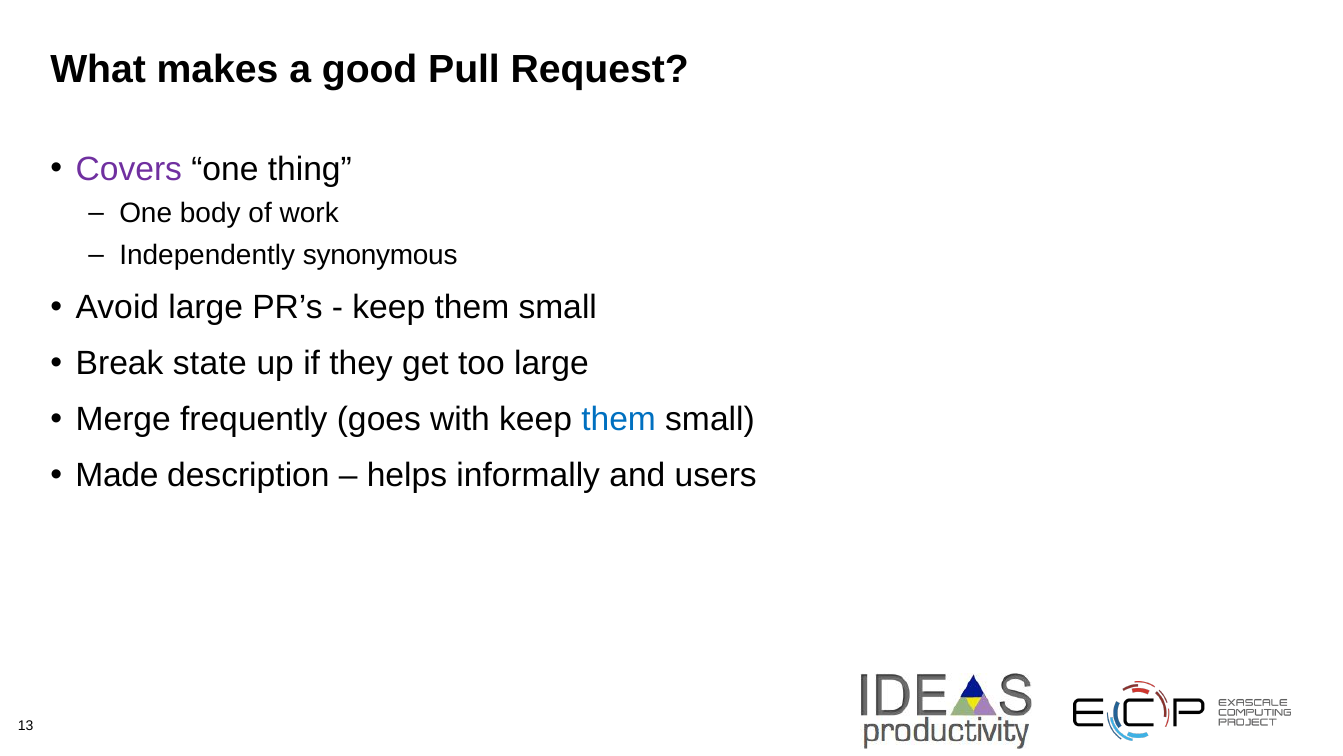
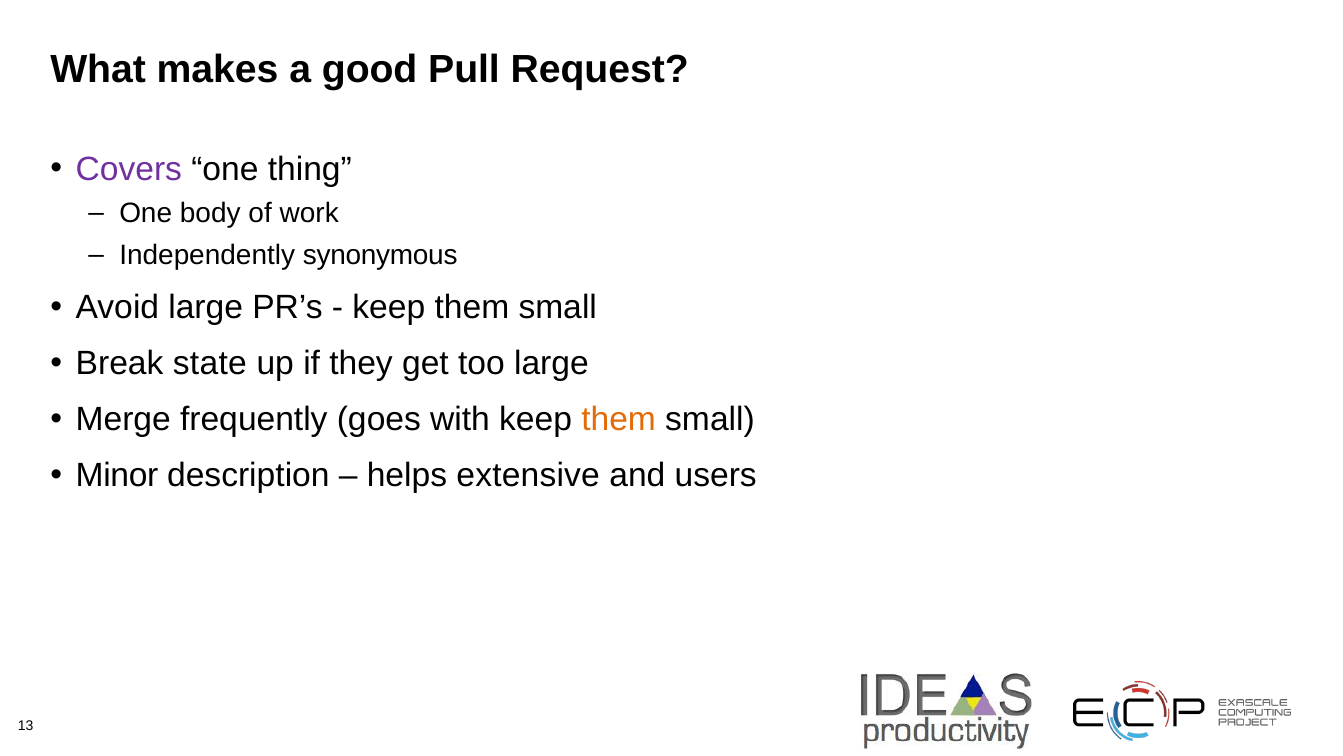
them at (619, 419) colour: blue -> orange
Made: Made -> Minor
informally: informally -> extensive
